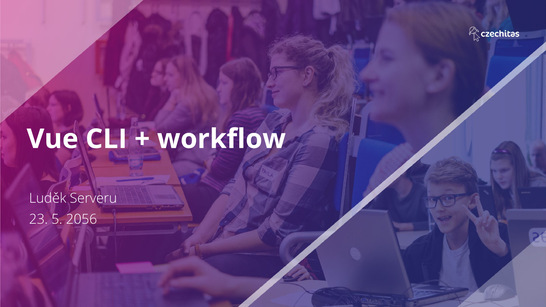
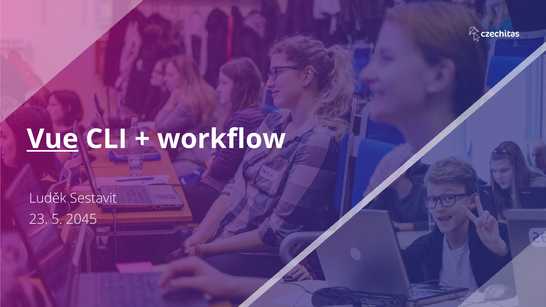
Vue underline: none -> present
Serveru: Serveru -> Sestavit
2056: 2056 -> 2045
